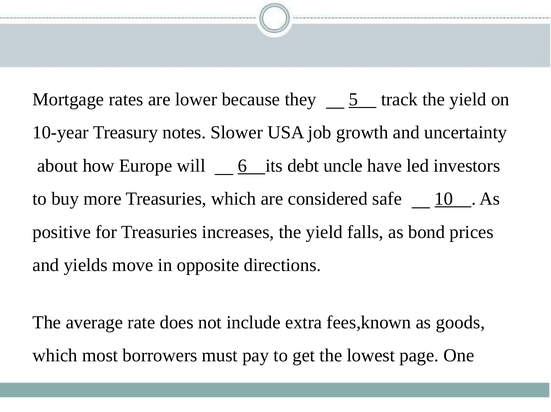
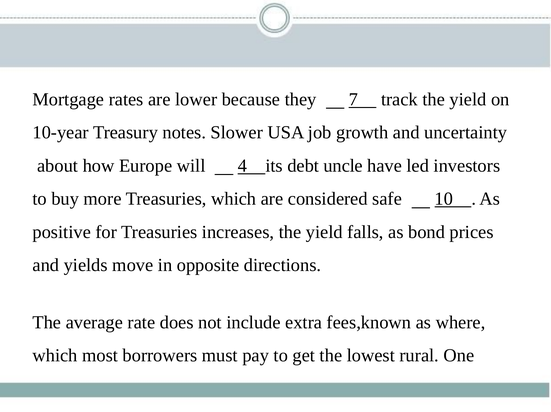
5: 5 -> 7
6: 6 -> 4
goods: goods -> where
page: page -> rural
